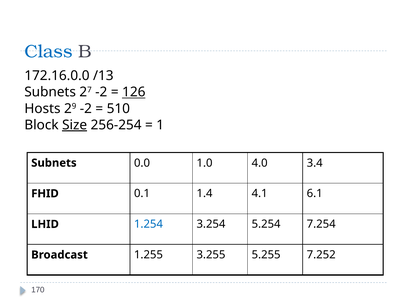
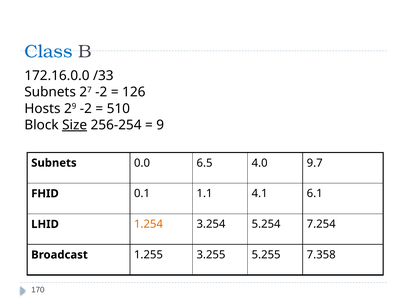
/13: /13 -> /33
126 underline: present -> none
1: 1 -> 9
1.0: 1.0 -> 6.5
3.4: 3.4 -> 9.7
1.4: 1.4 -> 1.1
1.254 colour: blue -> orange
7.252: 7.252 -> 7.358
